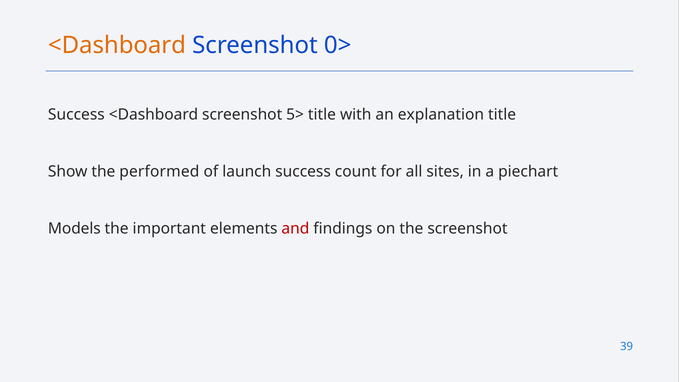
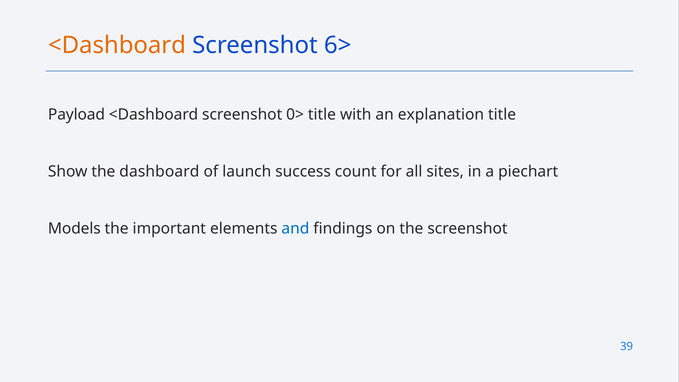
0>: 0> -> 6>
Success at (76, 115): Success -> Payload
5>: 5> -> 0>
performed: performed -> dashboard
and colour: red -> blue
